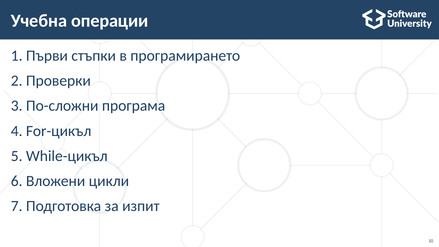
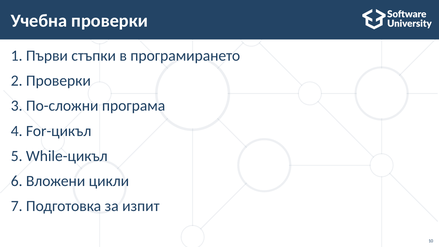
Учебна операции: операции -> проверки
